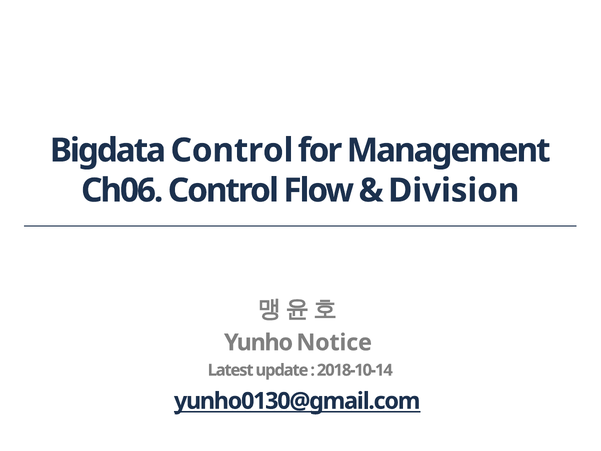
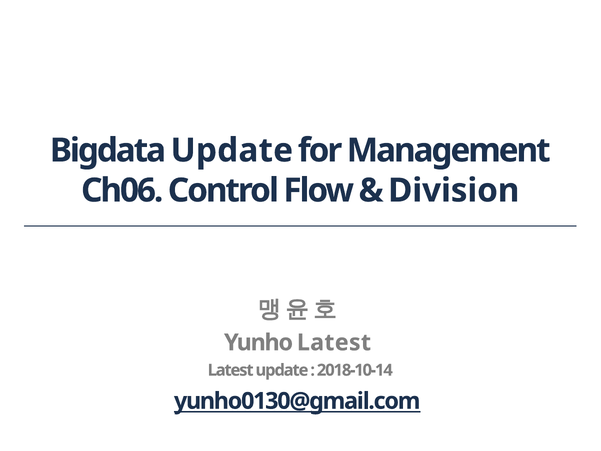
Bigdata Control: Control -> Update
Yunho Notice: Notice -> Latest
